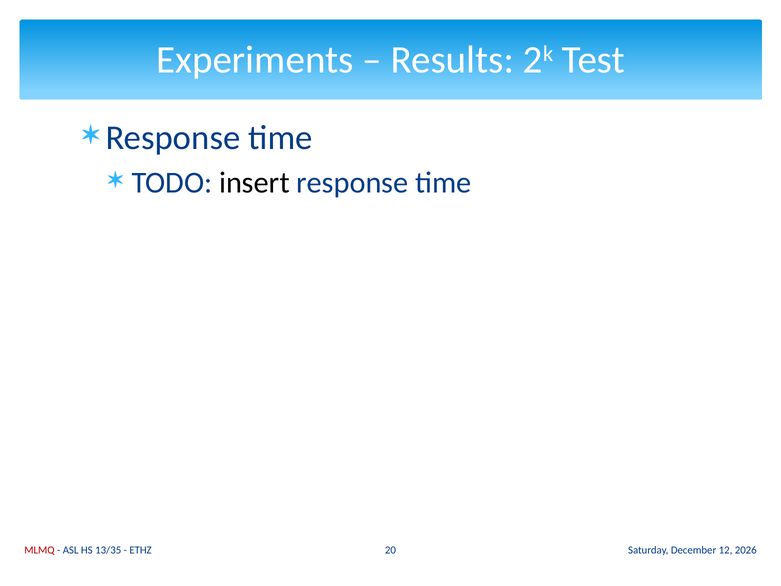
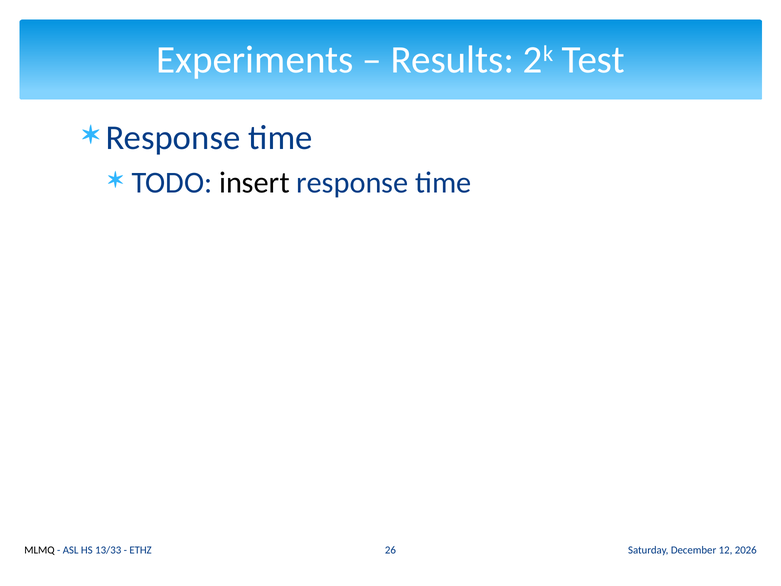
MLMQ colour: red -> black
13/35: 13/35 -> 13/33
20: 20 -> 26
